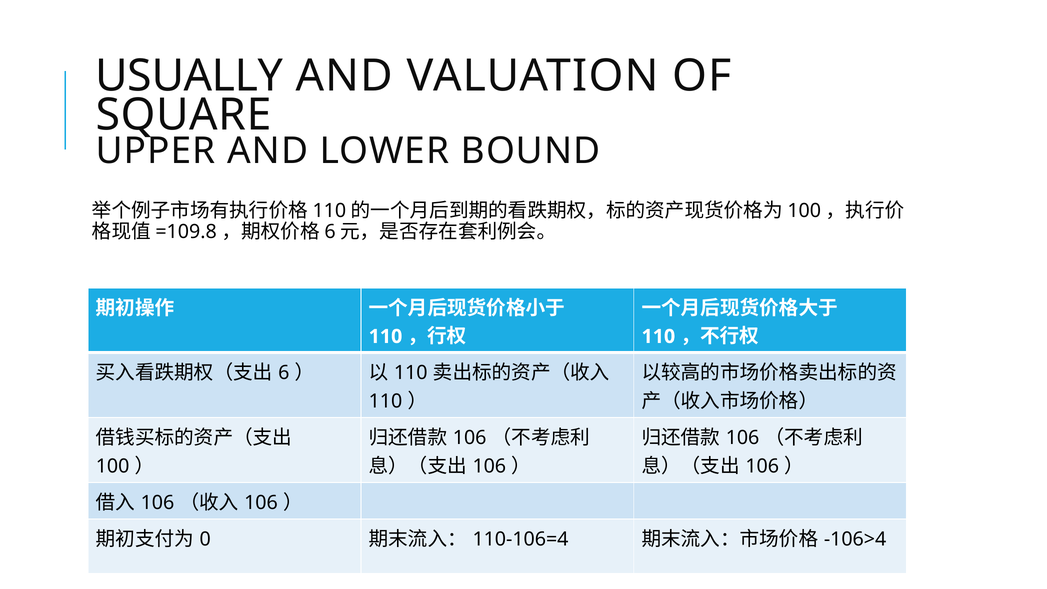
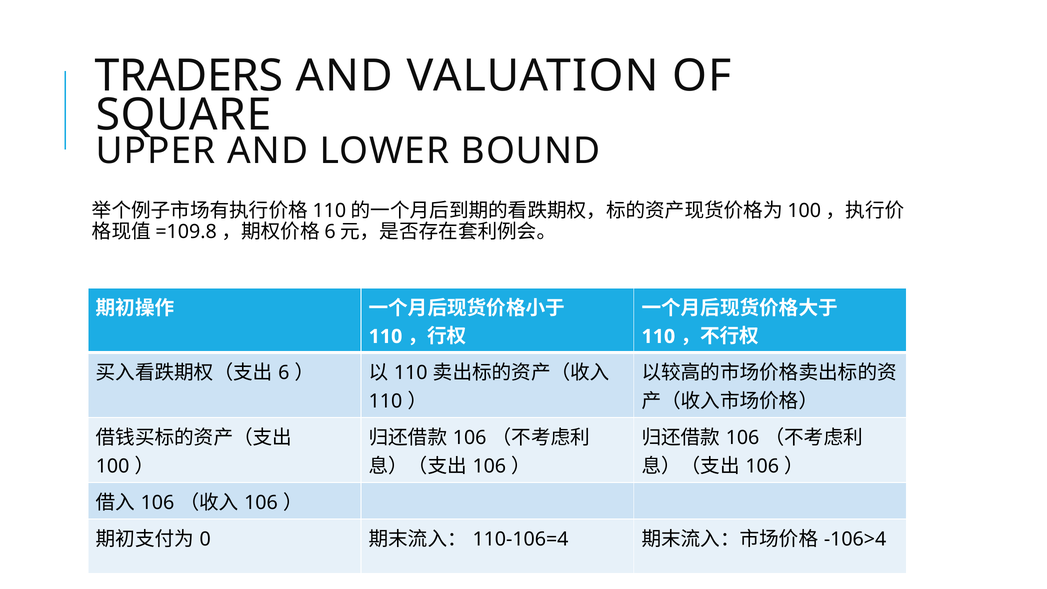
USUALLY: USUALLY -> TRADERS
